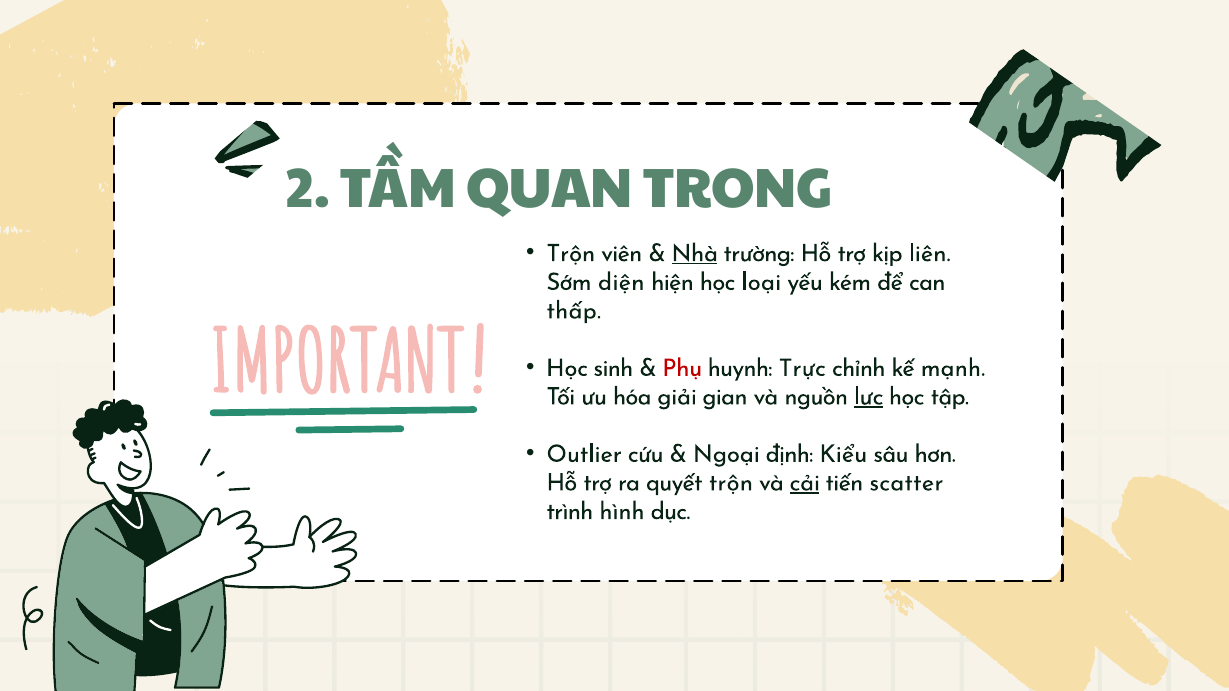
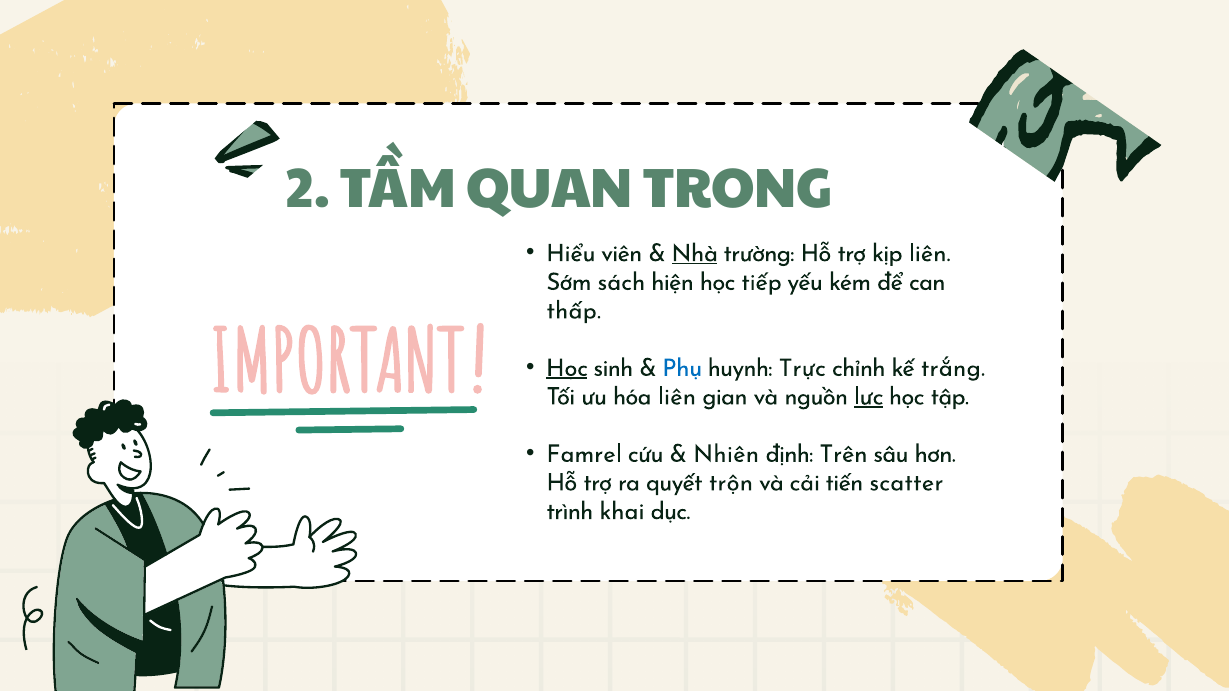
Trộn at (571, 253): Trộn -> Hiểu
diện: diện -> sách
loại: loại -> tiếp
Học at (567, 368) underline: none -> present
Phụ colour: red -> blue
mạnh: mạnh -> trắng
hóa giải: giải -> liên
Outlier: Outlier -> Famrel
Ngoại: Ngoại -> Nhiên
Kiểu: Kiểu -> Trên
cải underline: present -> none
hình: hình -> khai
